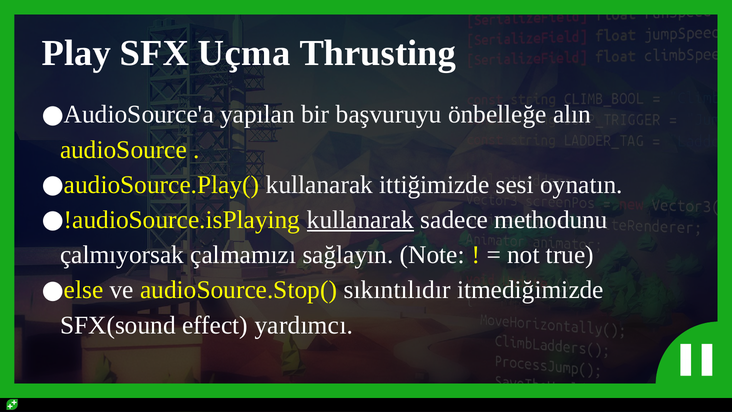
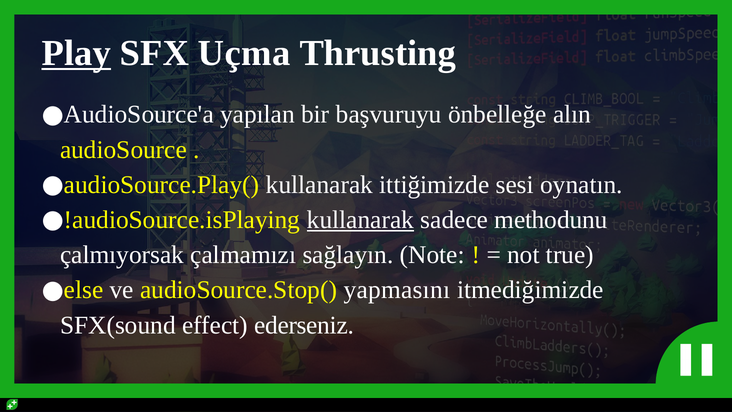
Play underline: none -> present
sıkıntılıdır: sıkıntılıdır -> yapmasını
yardımcı: yardımcı -> ederseniz
